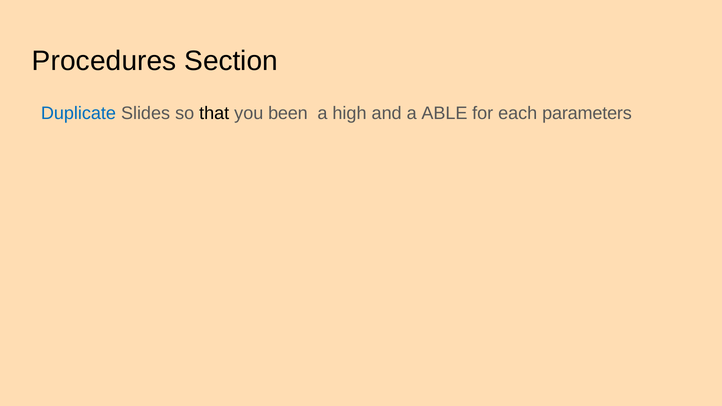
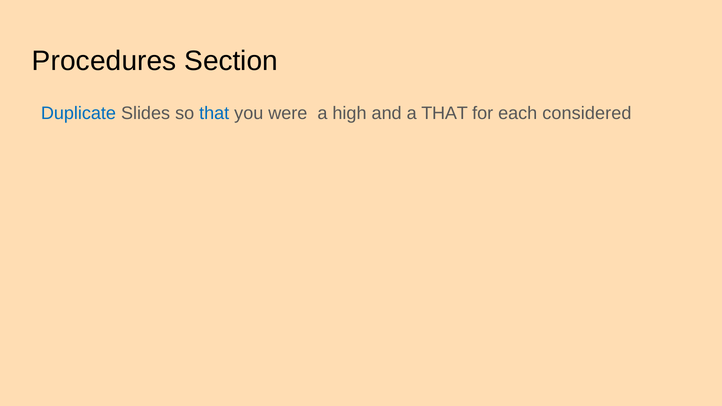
that at (214, 114) colour: black -> blue
been: been -> were
a ABLE: ABLE -> THAT
parameters: parameters -> considered
